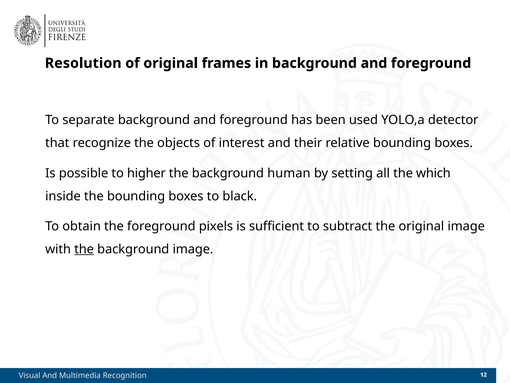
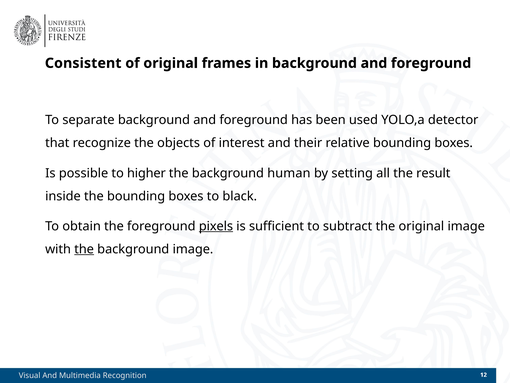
Resolution: Resolution -> Consistent
which: which -> result
pixels underline: none -> present
